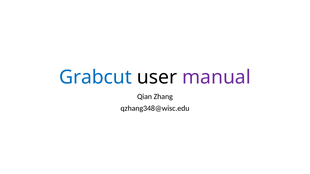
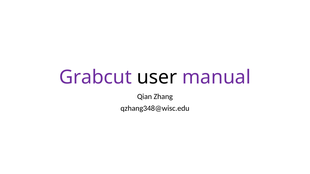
Grabcut colour: blue -> purple
